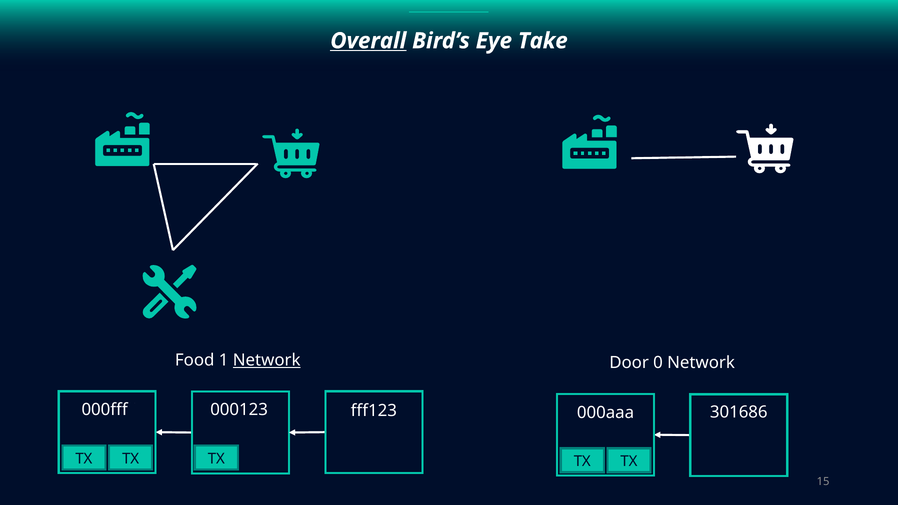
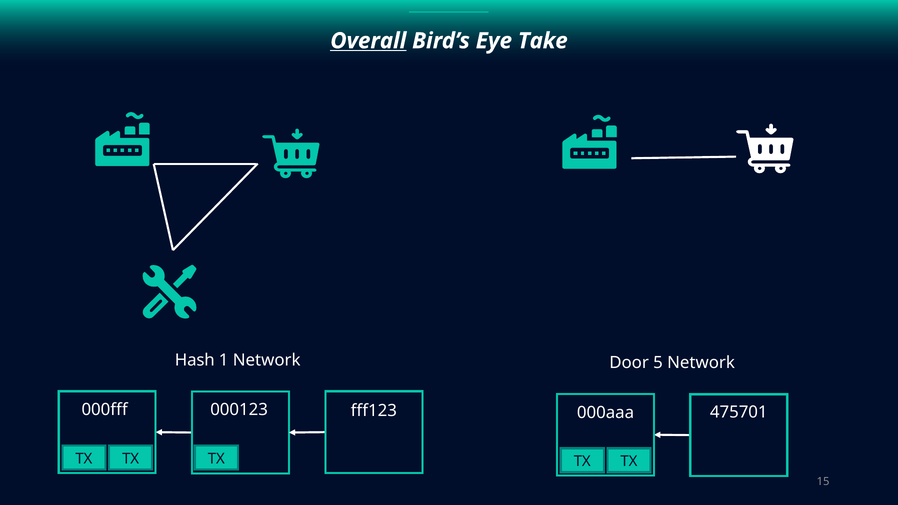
Food: Food -> Hash
Network at (267, 361) underline: present -> none
0: 0 -> 5
301686: 301686 -> 475701
